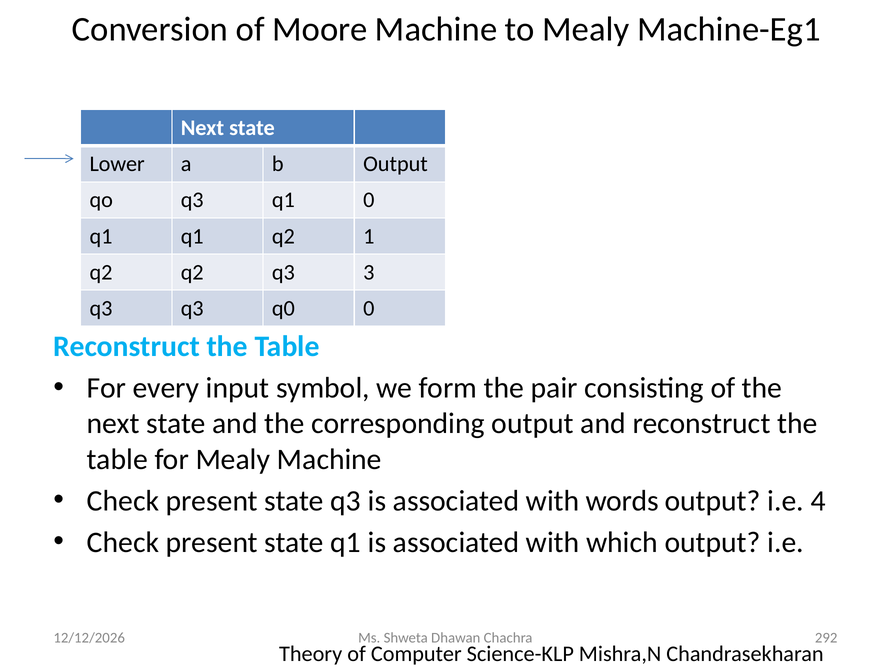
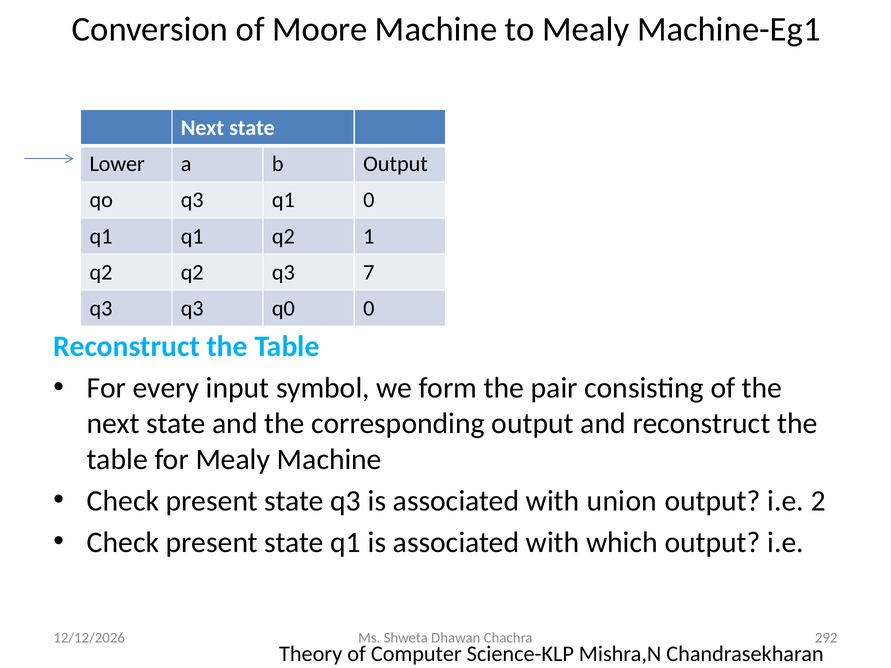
3: 3 -> 7
words: words -> union
4: 4 -> 2
